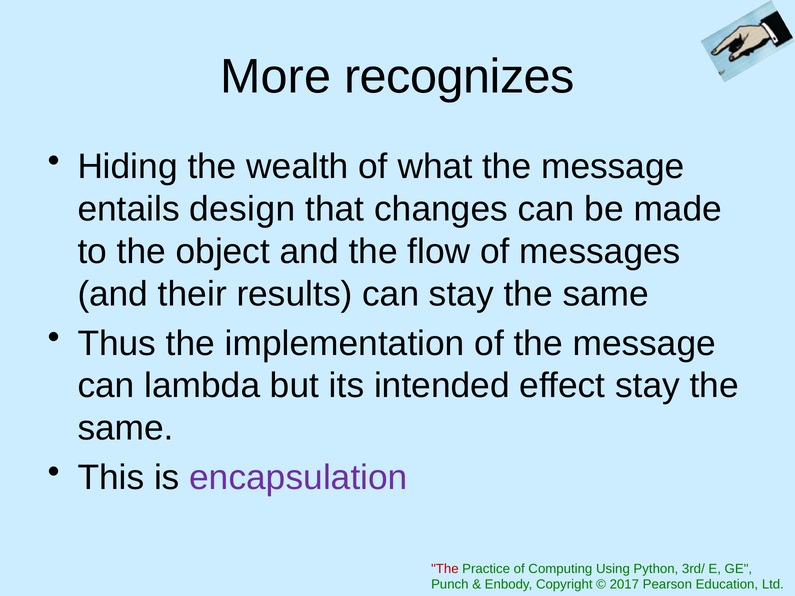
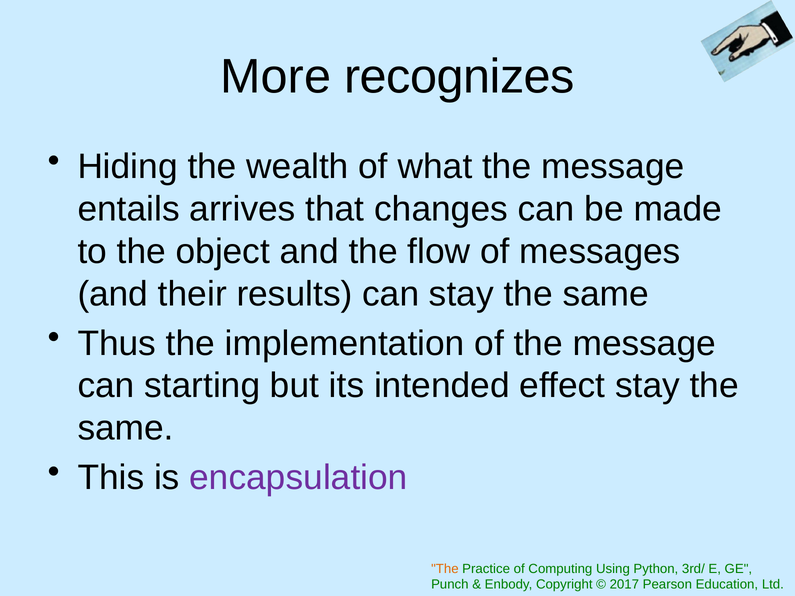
design: design -> arrives
lambda: lambda -> starting
The at (445, 569) colour: red -> orange
